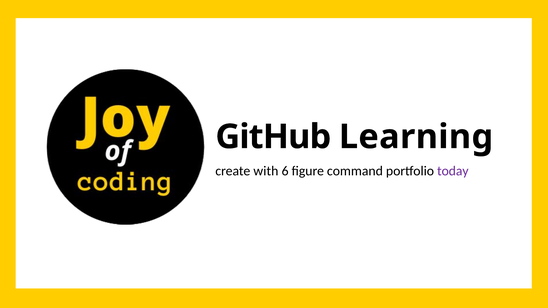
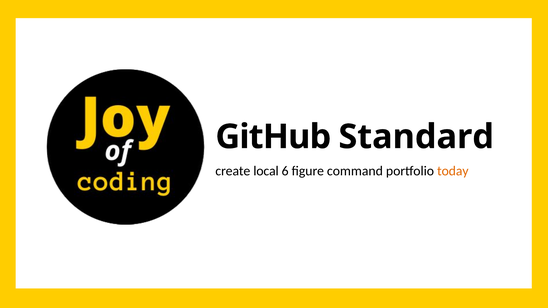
Learning: Learning -> Standard
with: with -> local
today colour: purple -> orange
